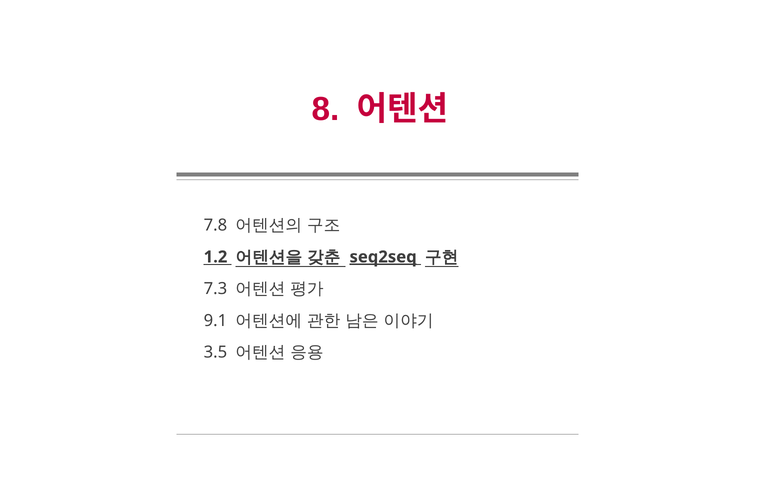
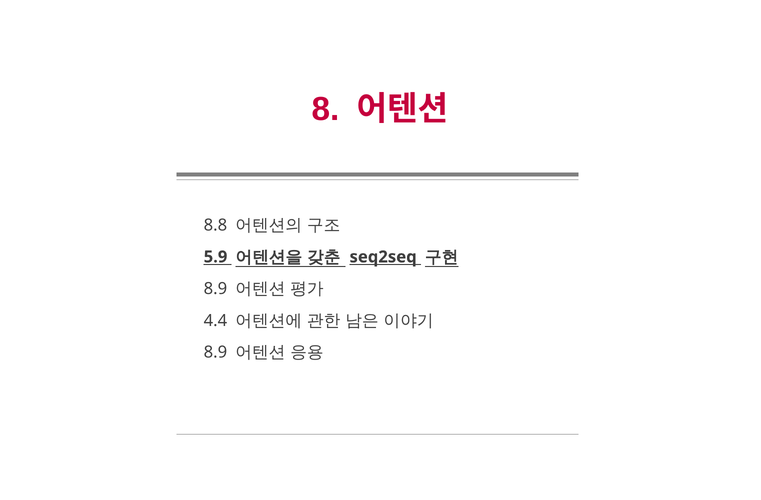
7.8: 7.8 -> 8.8
1.2: 1.2 -> 5.9
seq2seq underline: present -> none
7.3 at (215, 289): 7.3 -> 8.9
9.1: 9.1 -> 4.4
3.5 at (215, 352): 3.5 -> 8.9
